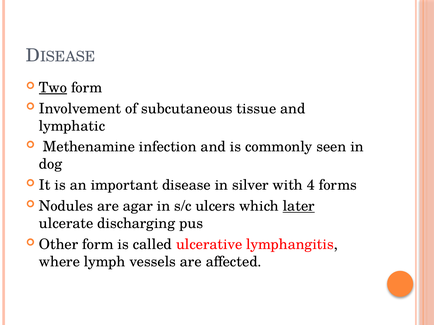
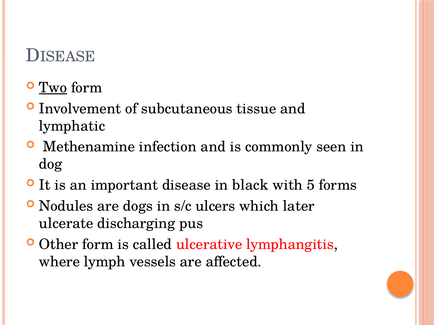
silver: silver -> black
4: 4 -> 5
agar: agar -> dogs
later underline: present -> none
